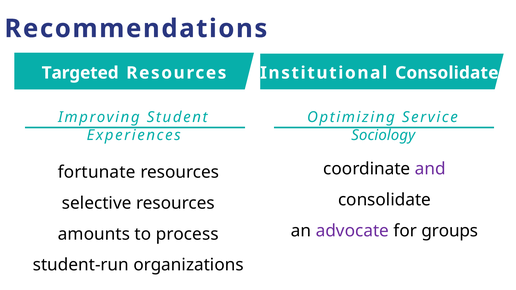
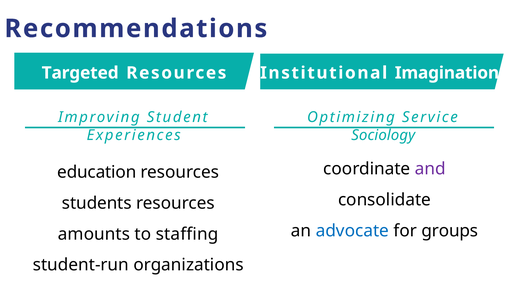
Institutional Consolidate: Consolidate -> Imagination
fortunate: fortunate -> education
selective: selective -> students
advocate colour: purple -> blue
process: process -> staffing
